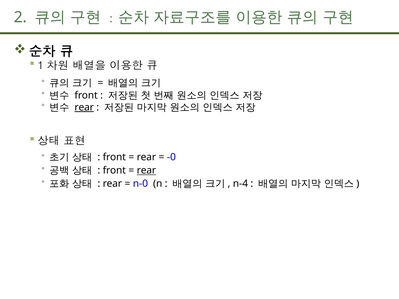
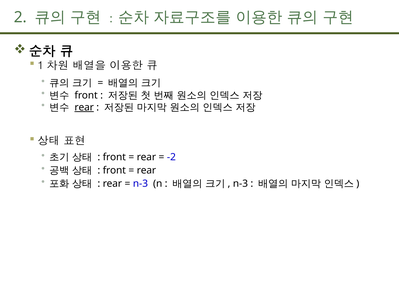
-0: -0 -> -2
rear at (146, 171) underline: present -> none
n-0 at (140, 184): n-0 -> n-3
n-4 at (240, 184): n-4 -> n-3
